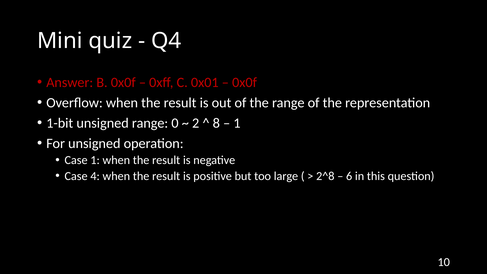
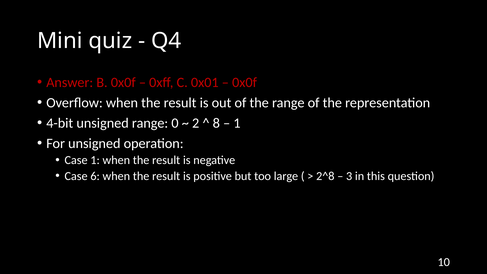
1-bit: 1-bit -> 4-bit
4: 4 -> 6
6: 6 -> 3
